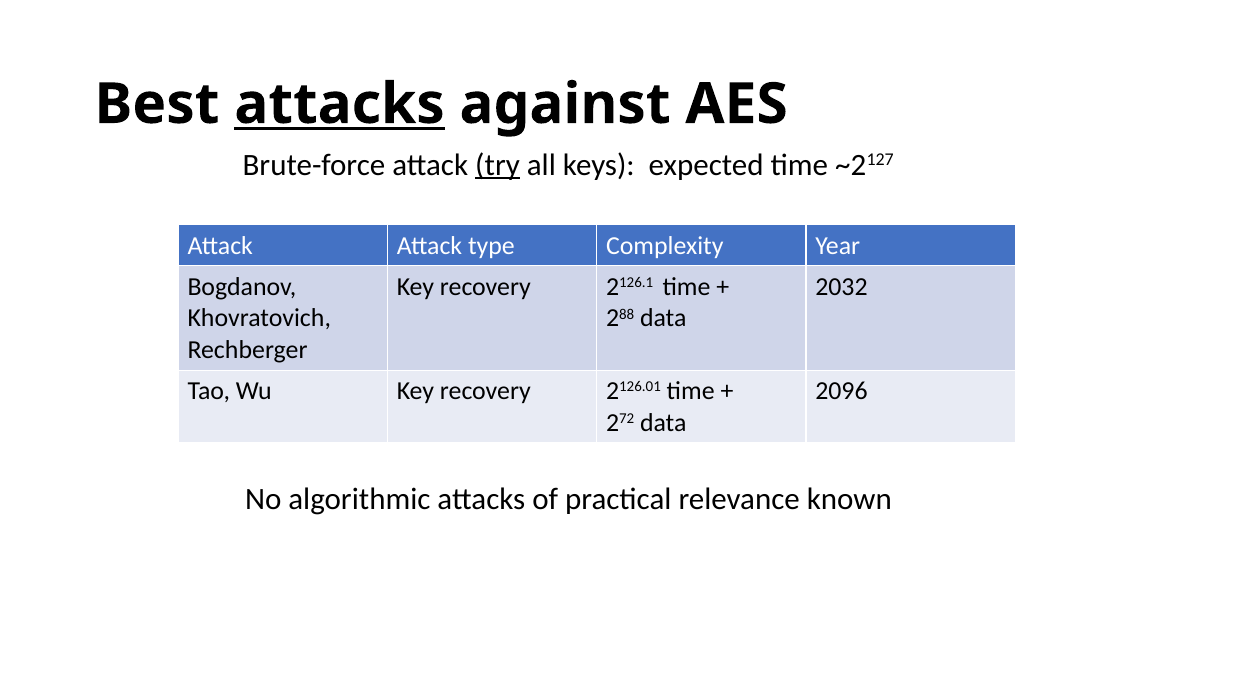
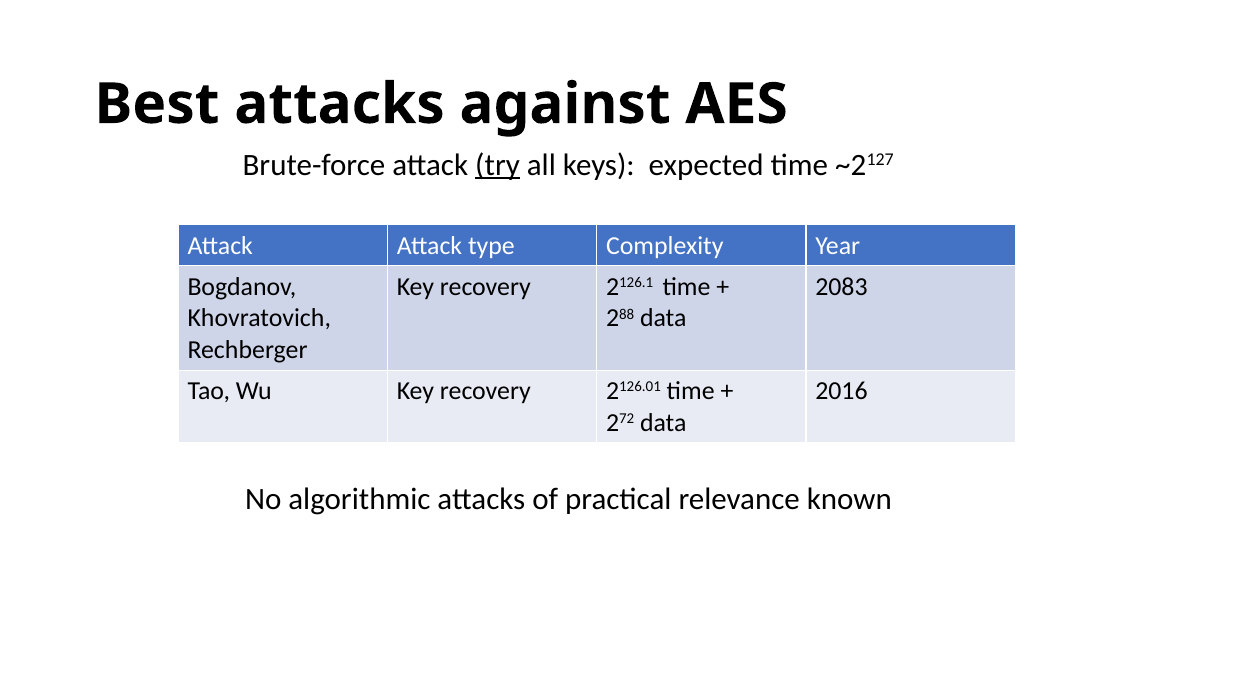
attacks at (340, 104) underline: present -> none
2032: 2032 -> 2083
2096: 2096 -> 2016
